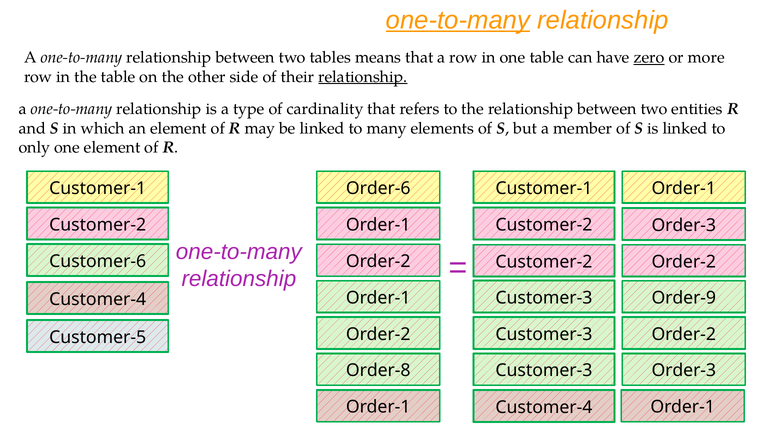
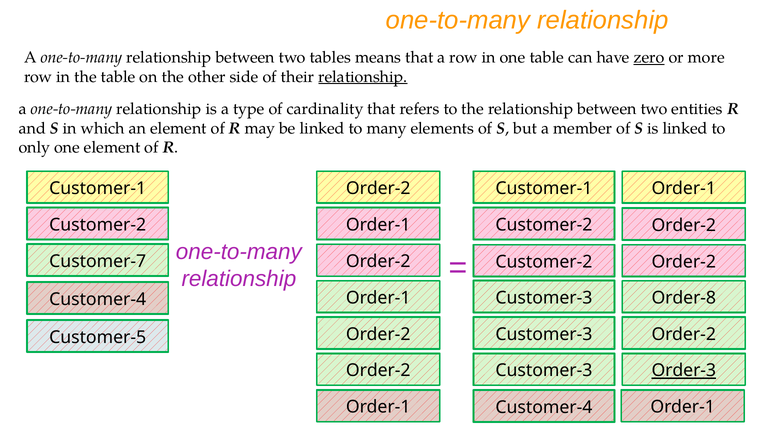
one-to-many at (458, 20) underline: present -> none
Order-6 at (378, 188): Order-6 -> Order-2
Customer-2 Order-3: Order-3 -> Order-2
Customer-6: Customer-6 -> Customer-7
Order-9: Order-9 -> Order-8
Order-8 at (378, 370): Order-8 -> Order-2
Order-3 at (684, 370) underline: none -> present
